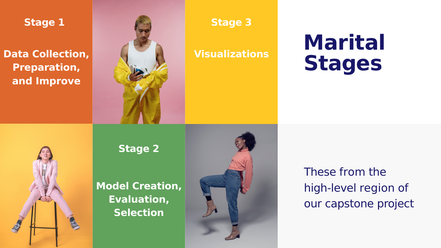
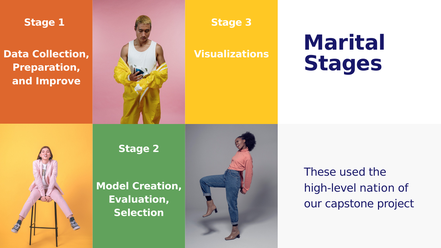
from: from -> used
region: region -> nation
